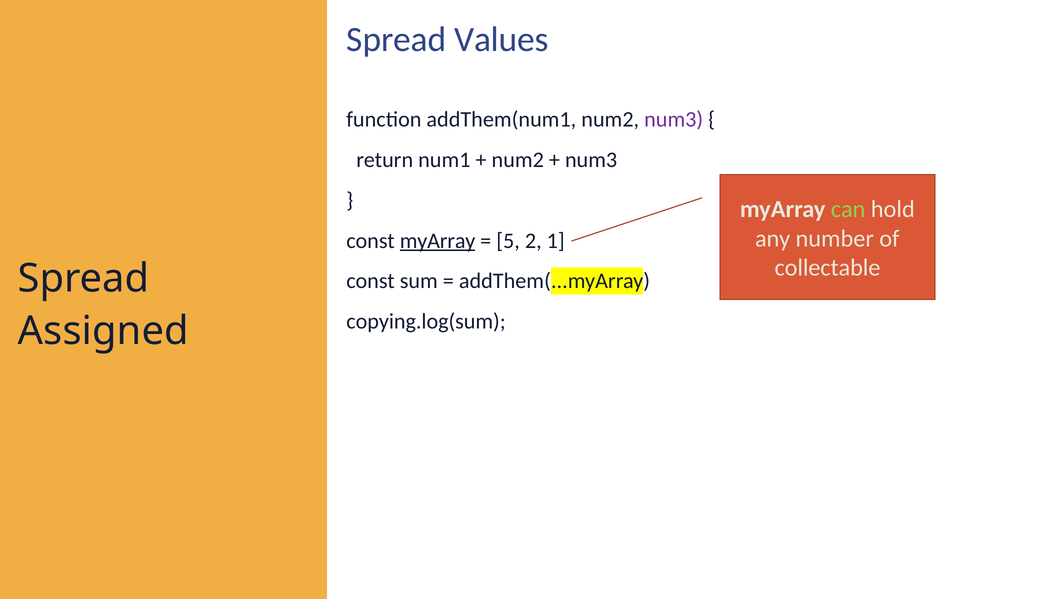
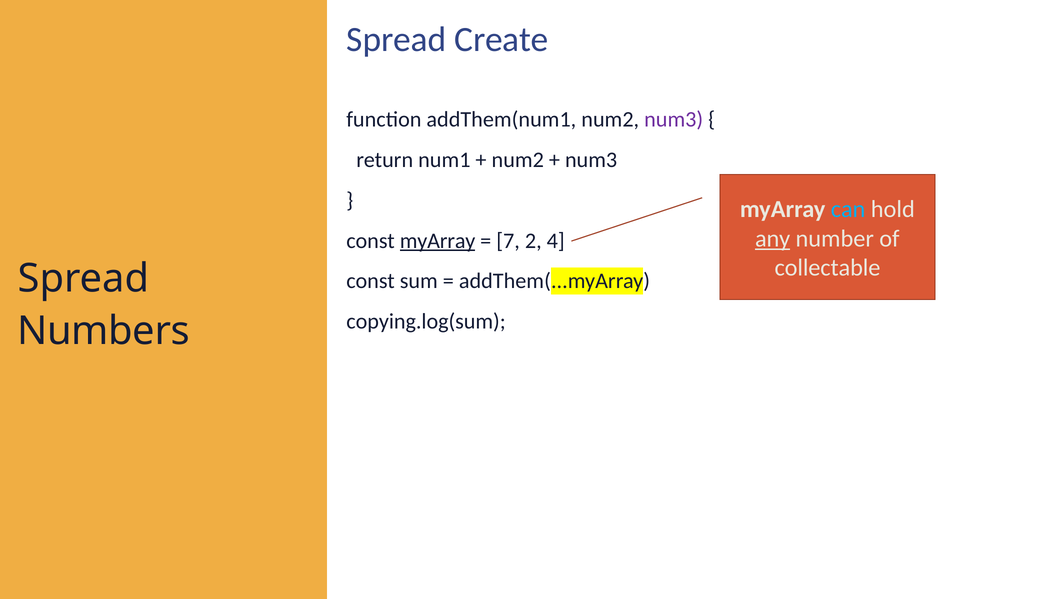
Values: Values -> Create
can colour: light green -> light blue
any underline: none -> present
5: 5 -> 7
1: 1 -> 4
Assigned: Assigned -> Numbers
